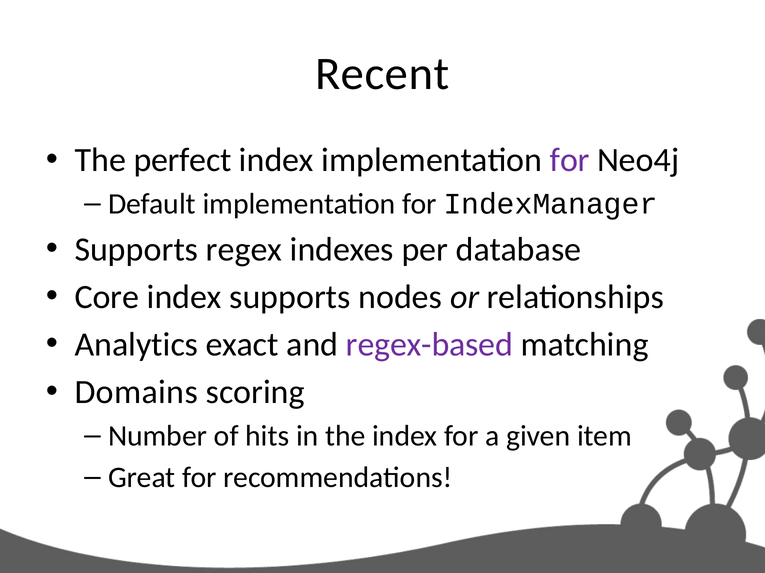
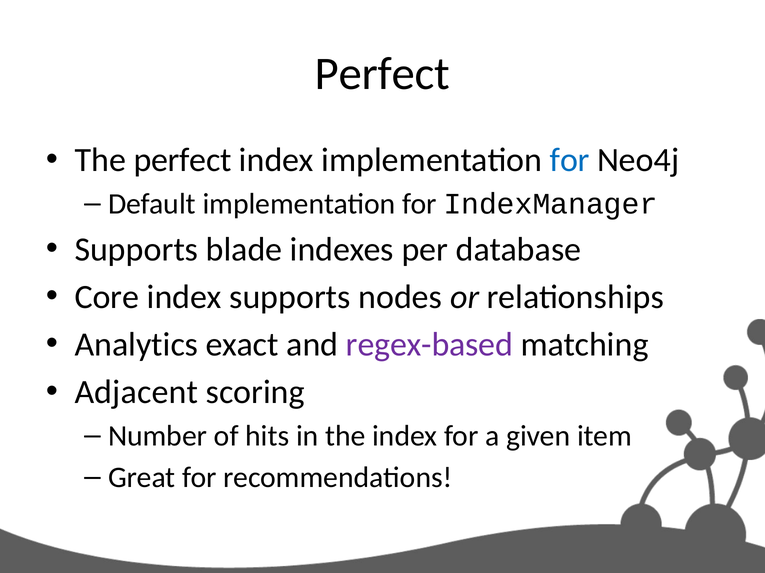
Recent at (382, 74): Recent -> Perfect
for at (570, 160) colour: purple -> blue
regex: regex -> blade
Domains: Domains -> Adjacent
